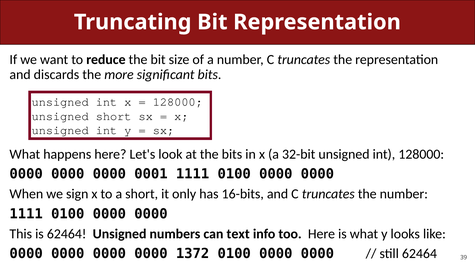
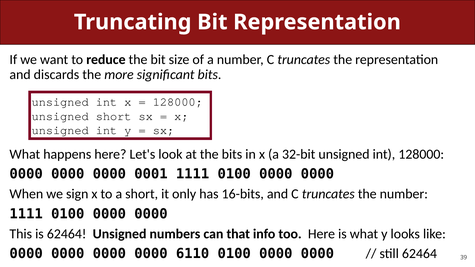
text: text -> that
1372: 1372 -> 6110
